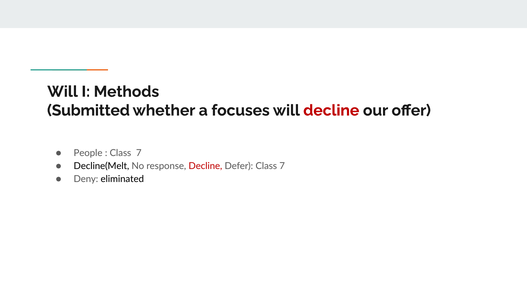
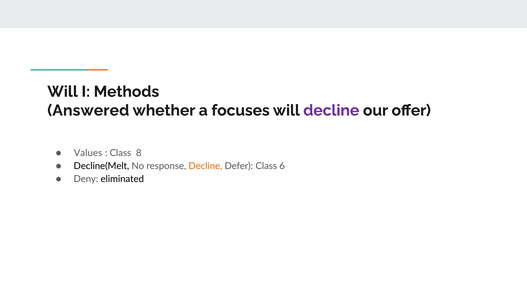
Submitted: Submitted -> Answered
decline at (331, 111) colour: red -> purple
People: People -> Values
7 at (139, 153): 7 -> 8
Decline at (205, 166) colour: red -> orange
Defer Class 7: 7 -> 6
